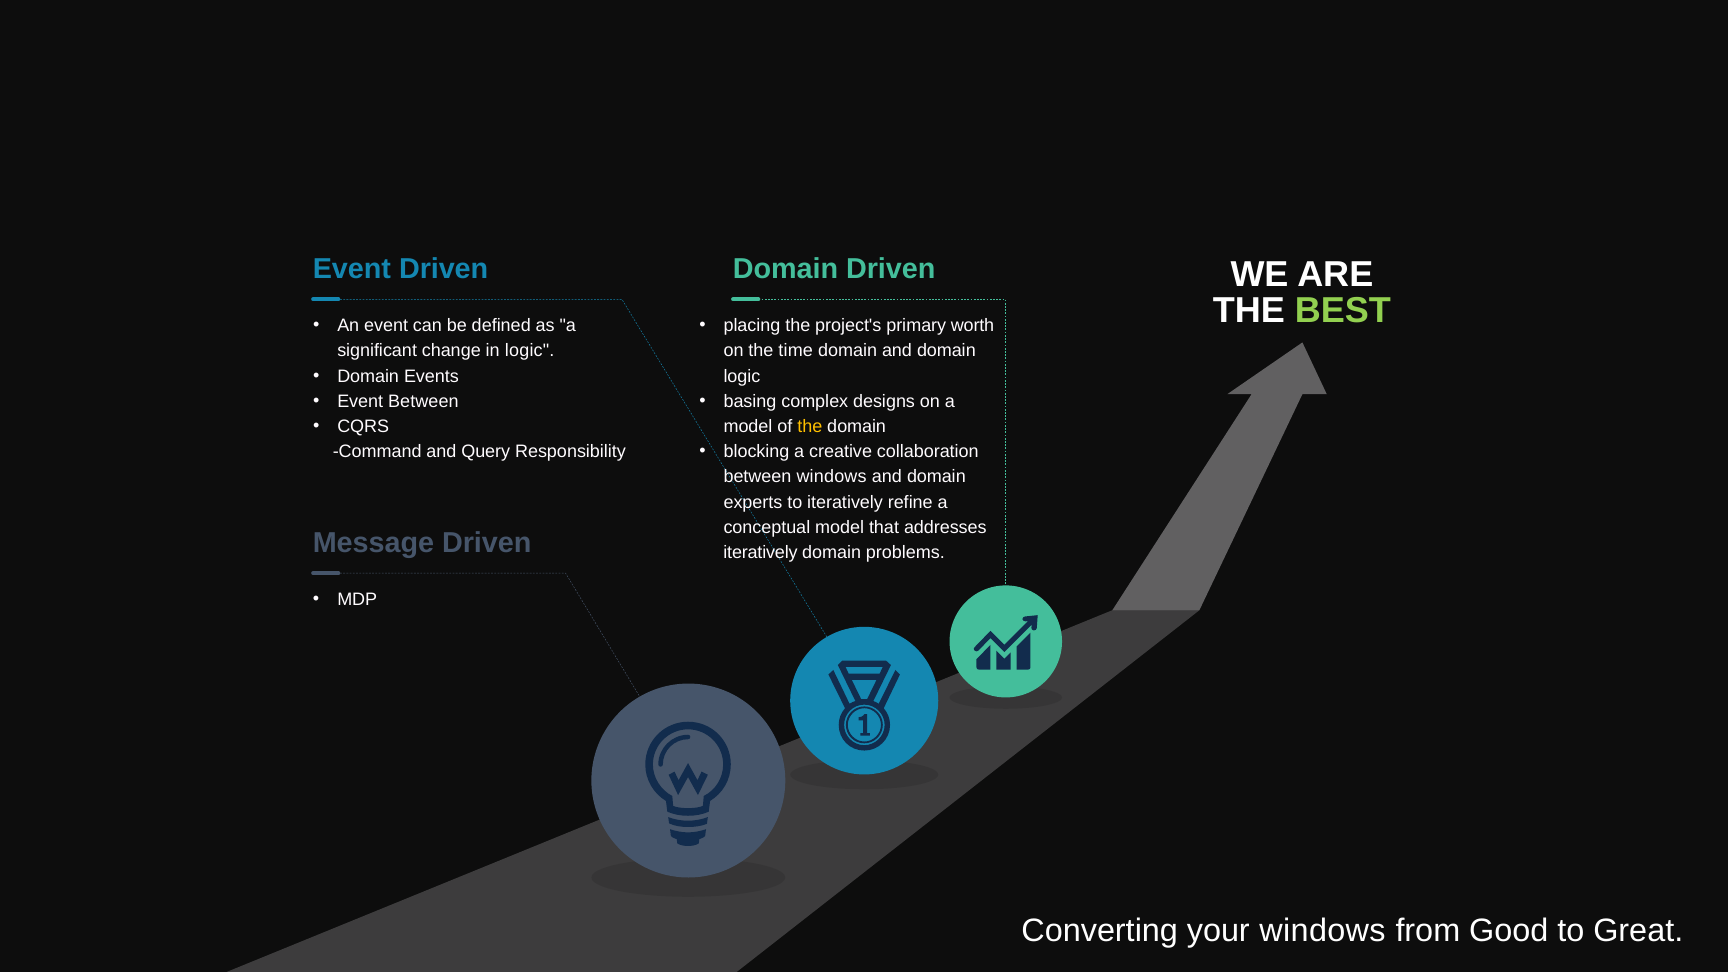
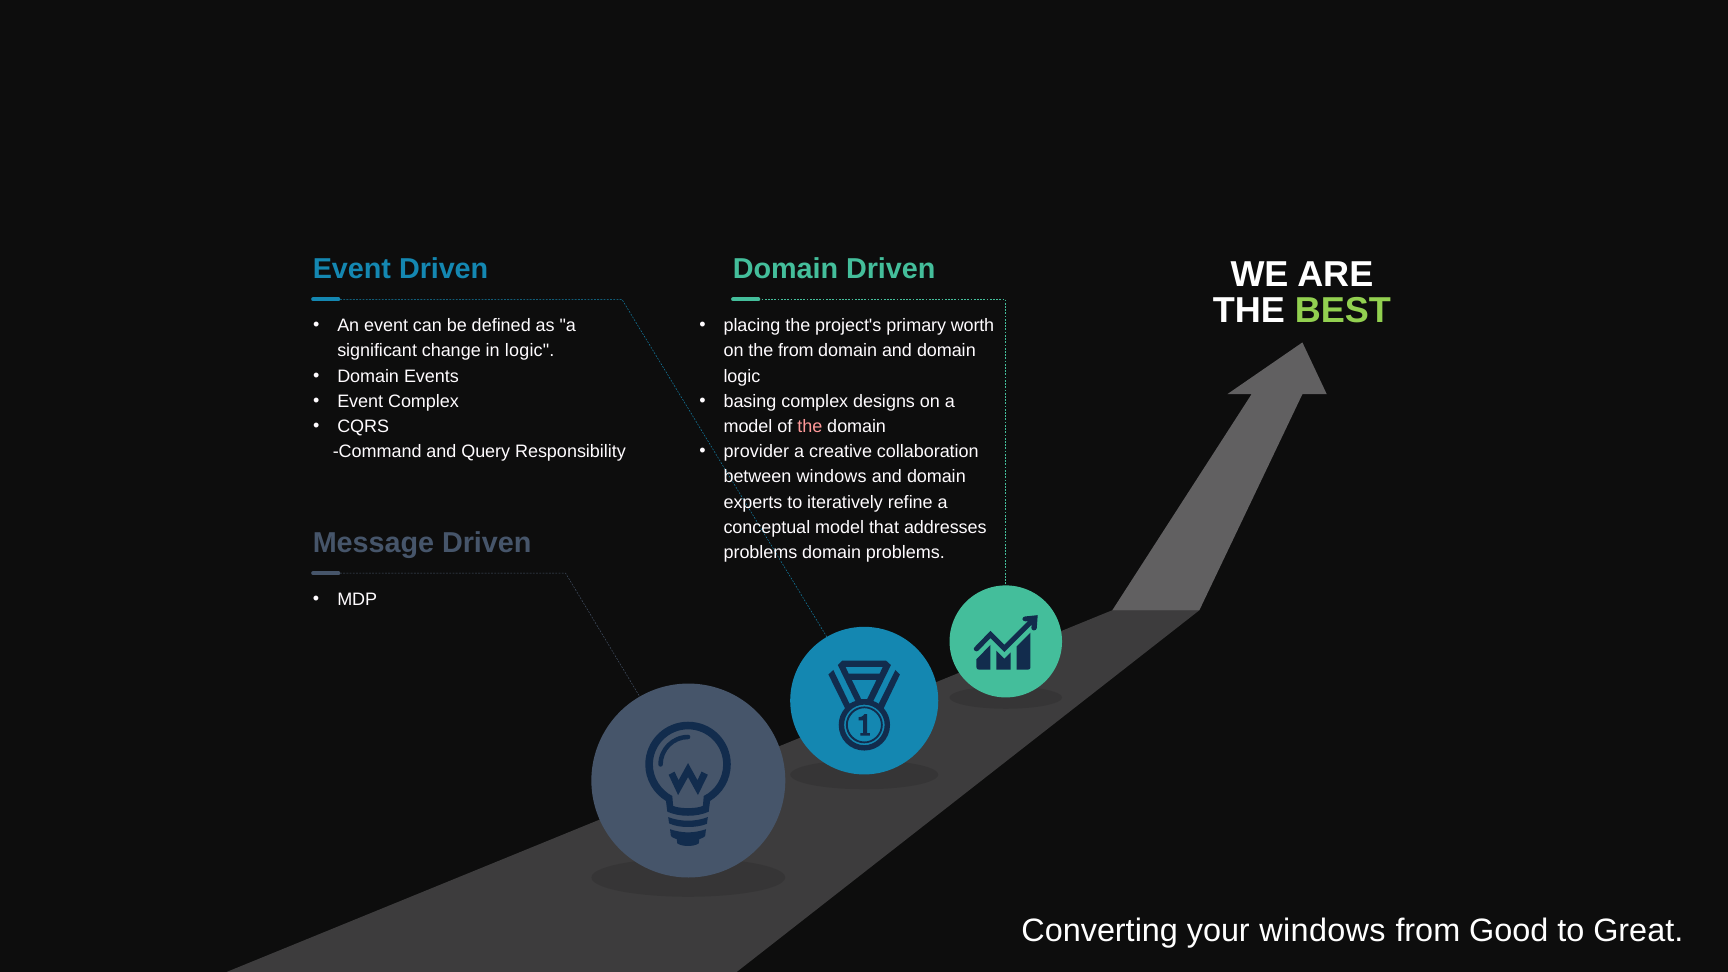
the time: time -> from
Event Between: Between -> Complex
the at (810, 427) colour: yellow -> pink
blocking: blocking -> provider
iteratively at (760, 553): iteratively -> problems
